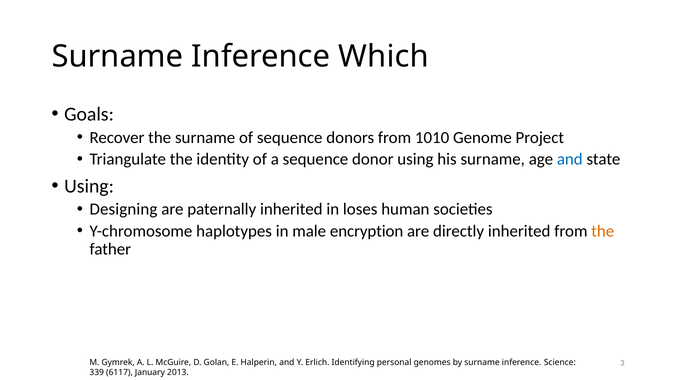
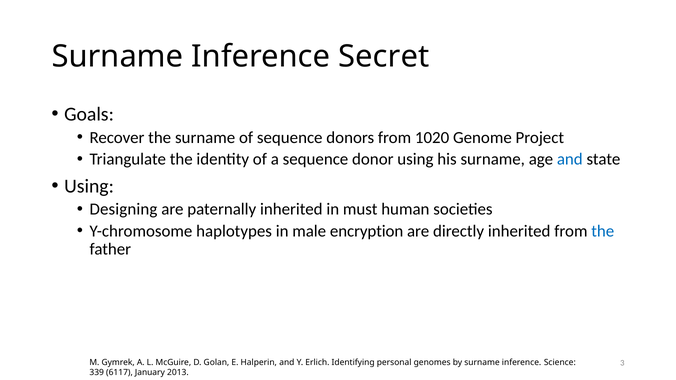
Which: Which -> Secret
1010: 1010 -> 1020
loses: loses -> must
the at (603, 231) colour: orange -> blue
